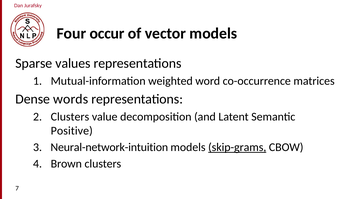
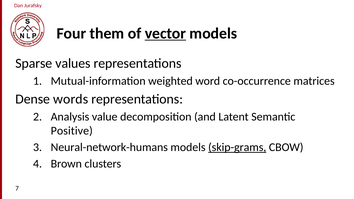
occur: occur -> them
vector underline: none -> present
Clusters at (70, 117): Clusters -> Analysis
Neural-network-intuition: Neural-network-intuition -> Neural-network-humans
